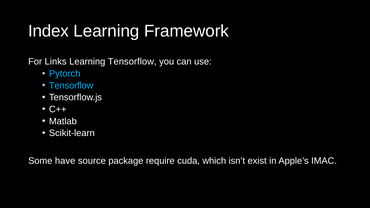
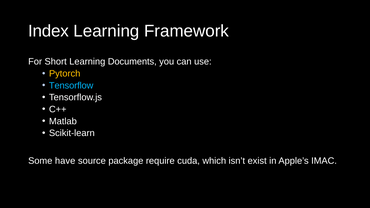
Links: Links -> Short
Learning Tensorflow: Tensorflow -> Documents
Pytorch colour: light blue -> yellow
